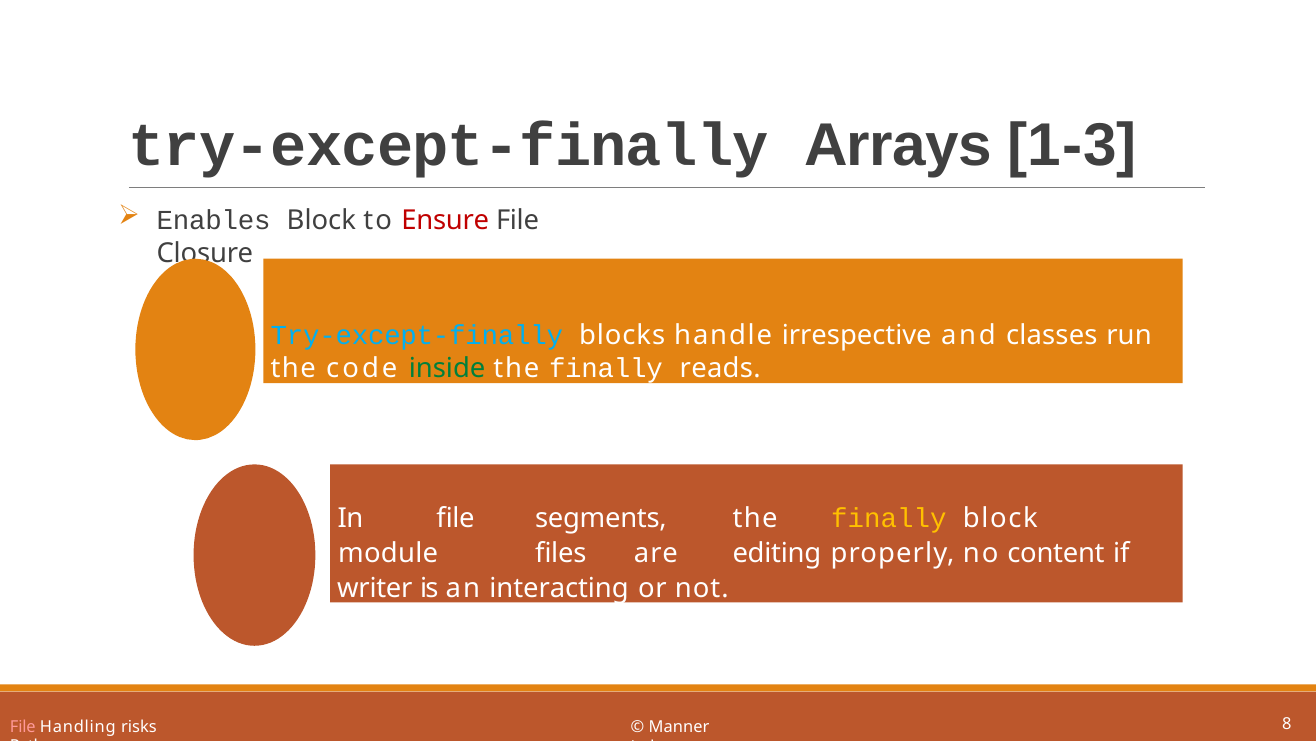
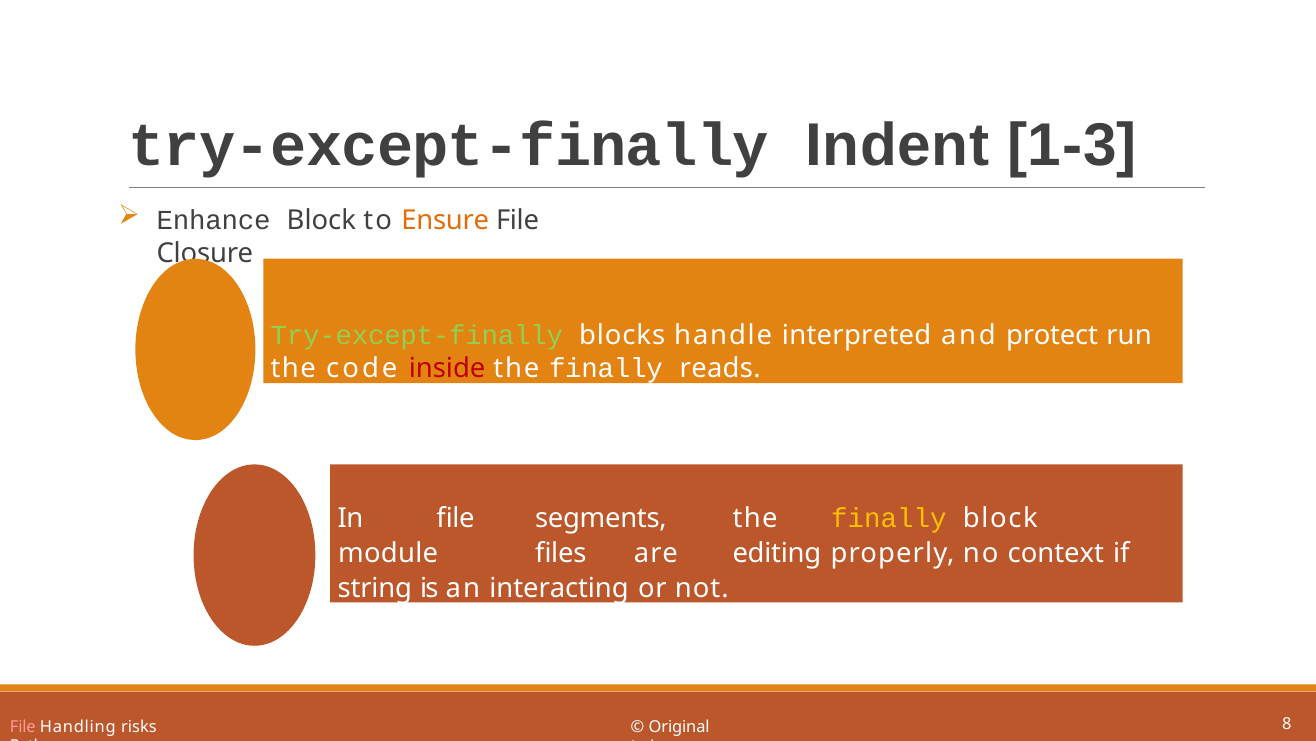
Arrays: Arrays -> Indent
Enables: Enables -> Enhance
Ensure colour: red -> orange
Try-except-finally at (417, 335) colour: light blue -> light green
irrespective: irrespective -> interpreted
classes: classes -> protect
inside colour: green -> red
content: content -> context
writer: writer -> string
Manner: Manner -> Original
